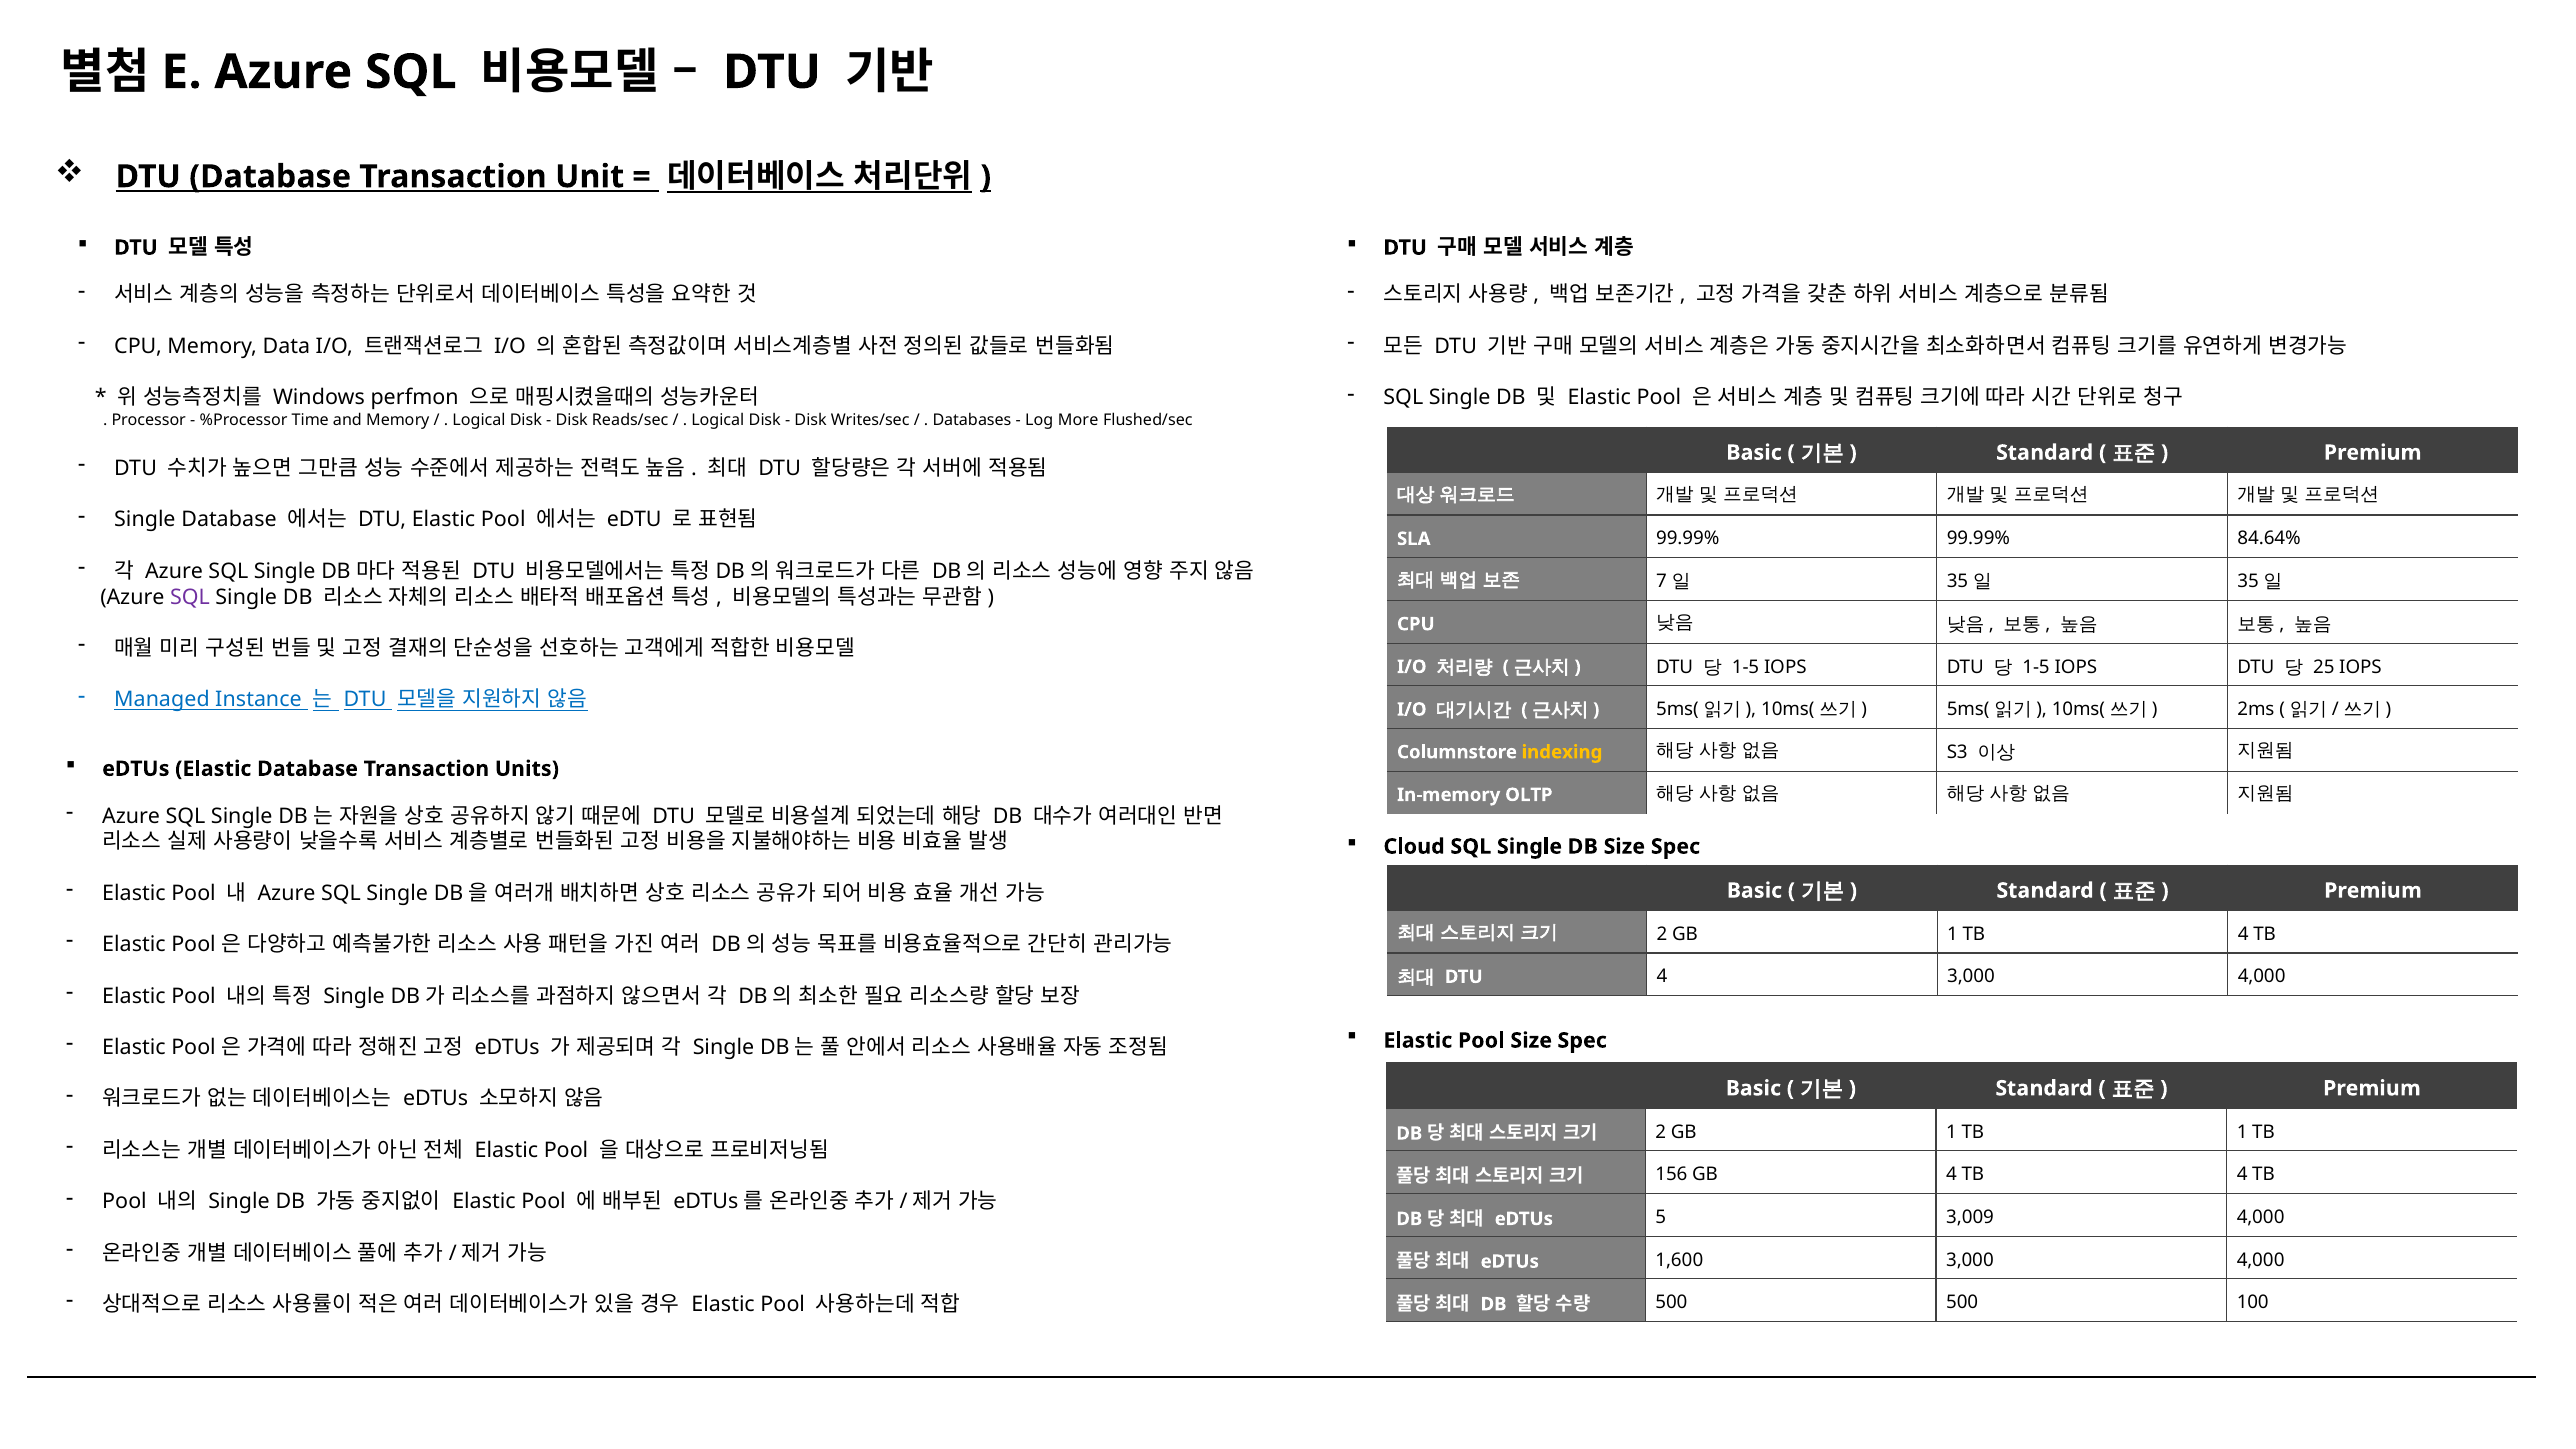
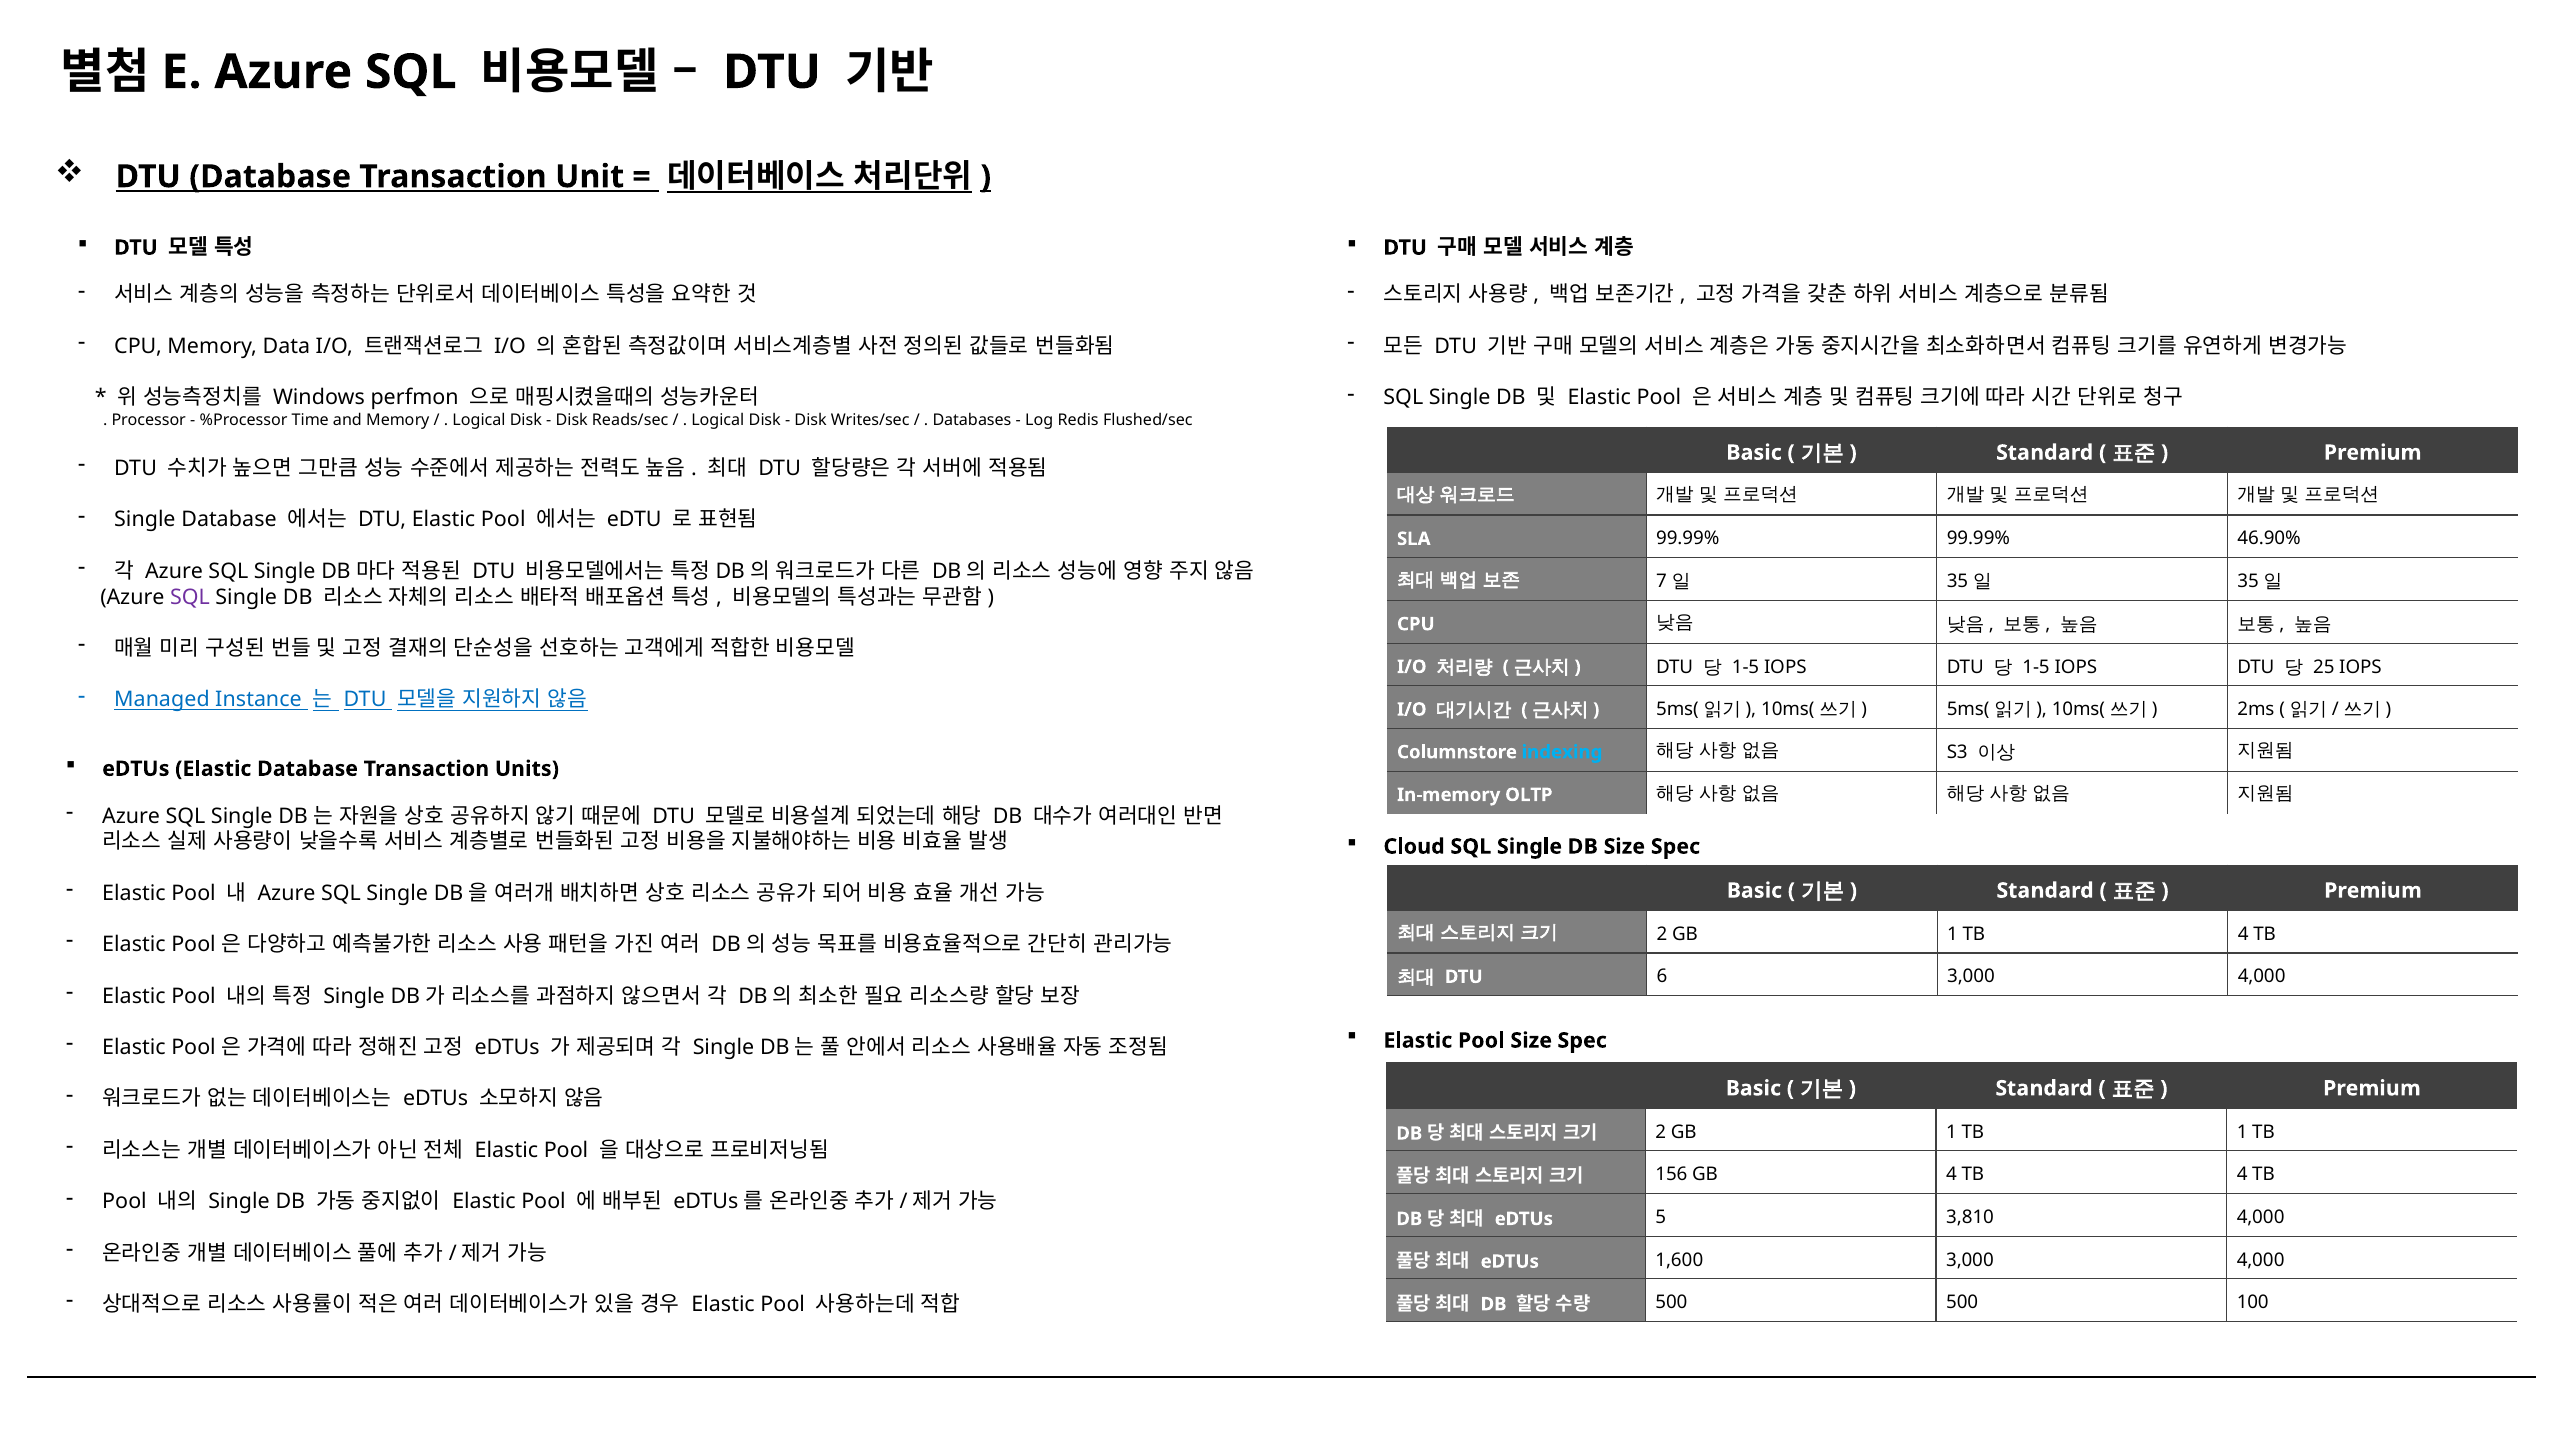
More: More -> Redis
84.64%: 84.64% -> 46.90%
indexing colour: yellow -> light blue
DTU 4: 4 -> 6
3,009: 3,009 -> 3,810
